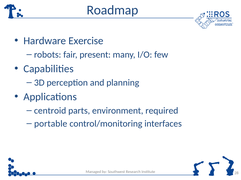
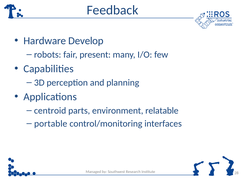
Roadmap: Roadmap -> Feedback
Exercise: Exercise -> Develop
required: required -> relatable
